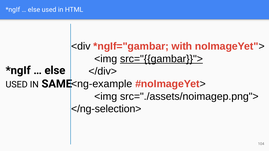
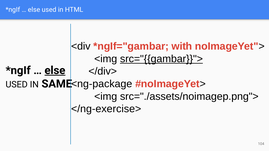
else at (55, 71) underline: none -> present
<ng-example: <ng-example -> <ng-package
</ng-selection>: </ng-selection> -> </ng-exercise>
